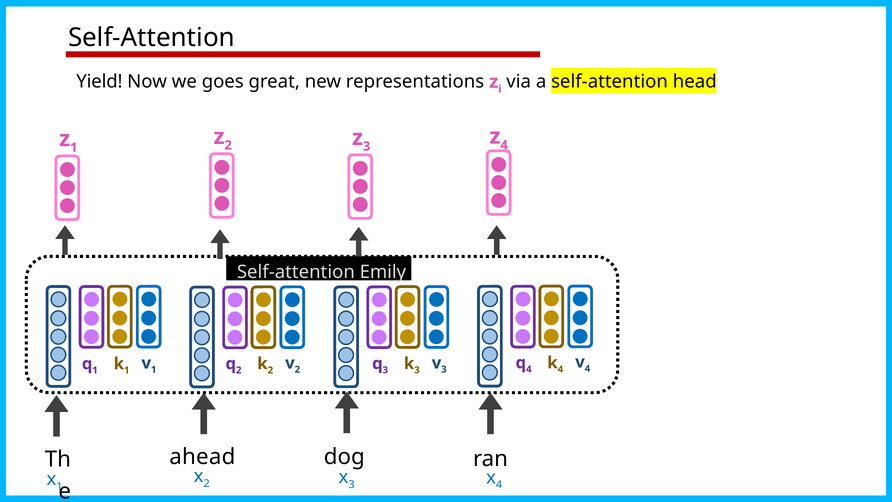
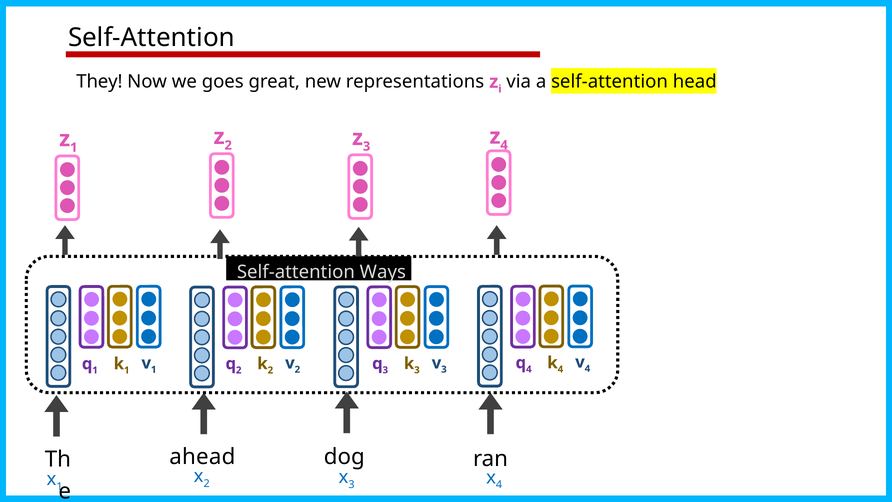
Yield: Yield -> They
Emily: Emily -> Ways
